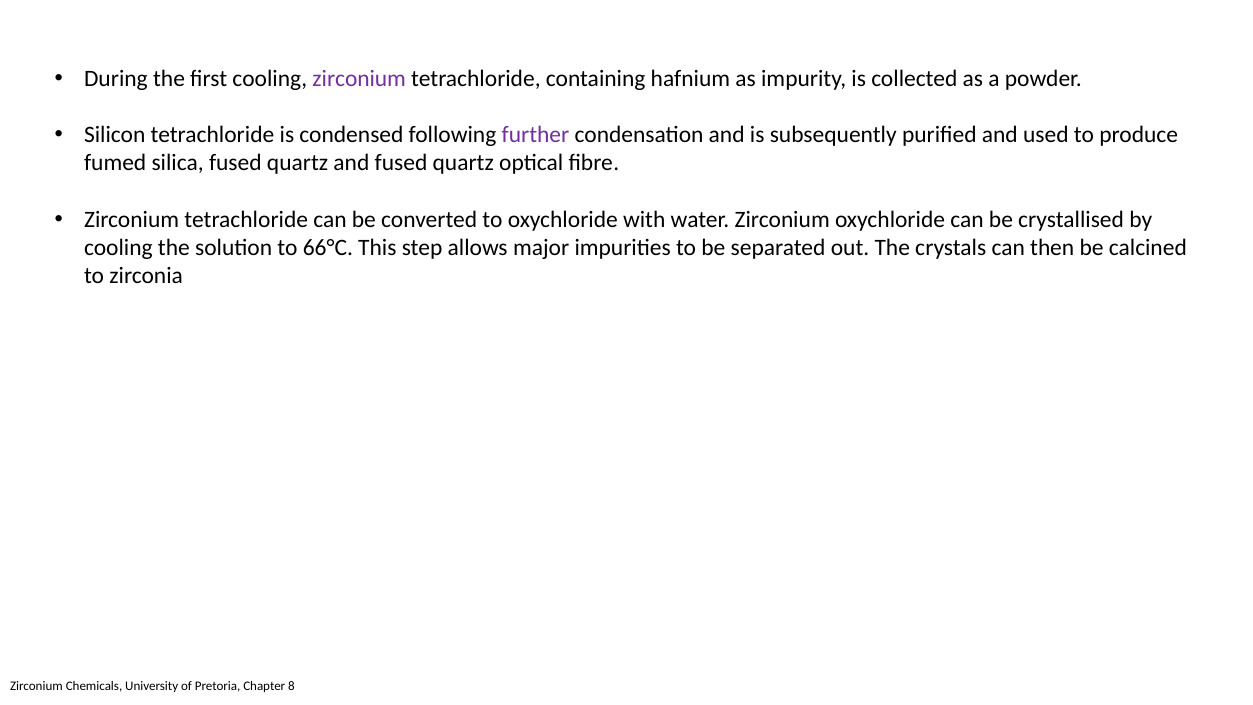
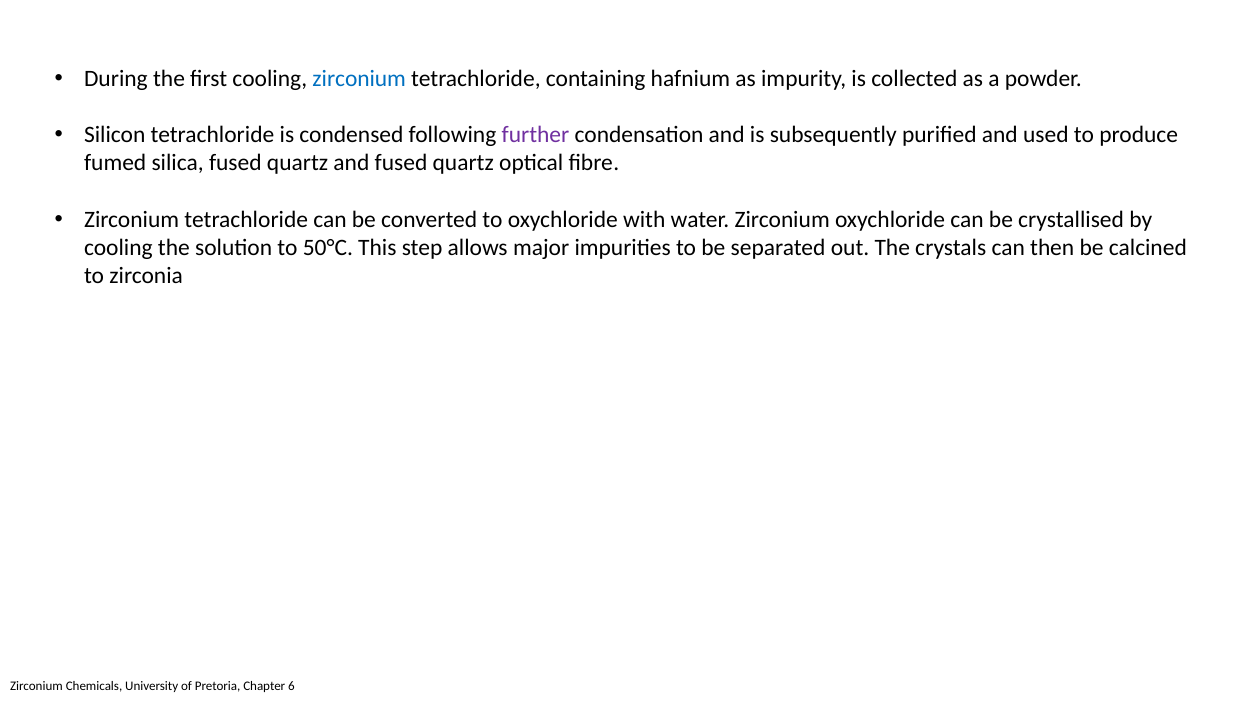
zirconium at (359, 79) colour: purple -> blue
66°C: 66°C -> 50°C
8: 8 -> 6
